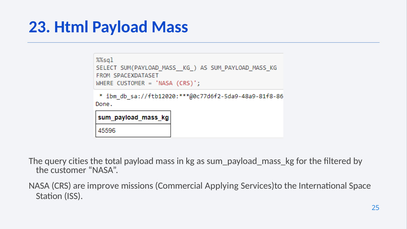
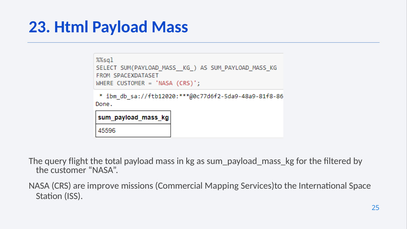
cities: cities -> flight
Applying: Applying -> Mapping
